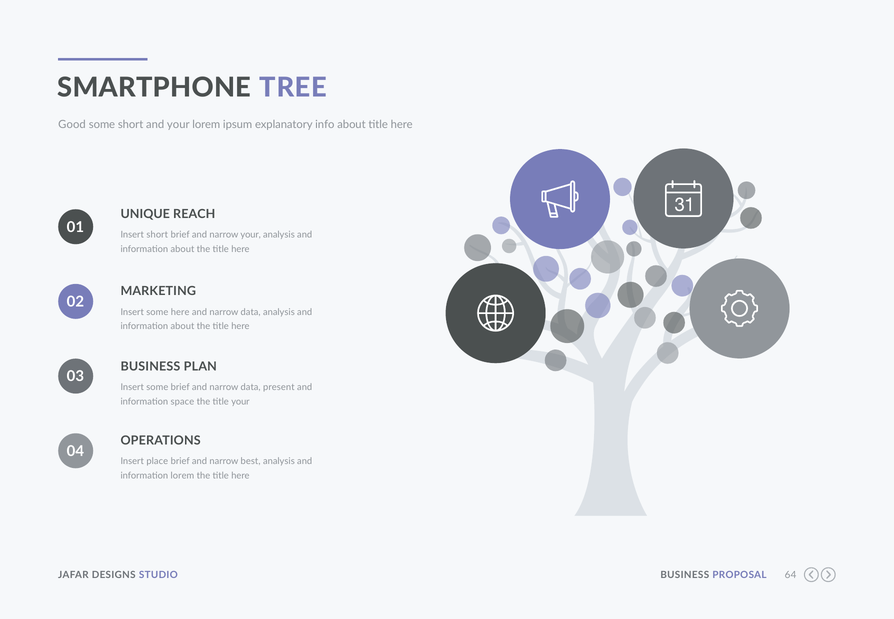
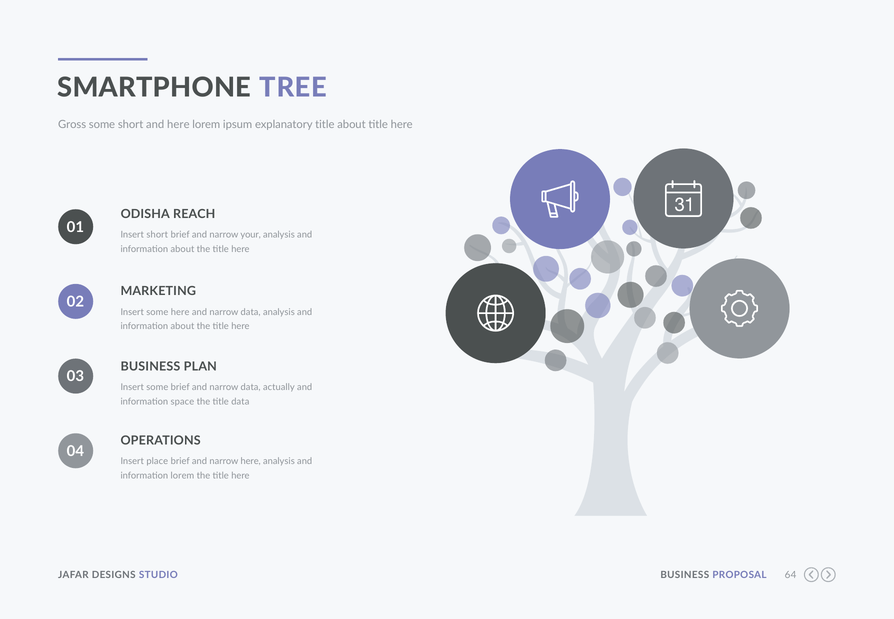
Good: Good -> Gross
and your: your -> here
explanatory info: info -> title
UNIQUE: UNIQUE -> ODISHA
present: present -> actually
title your: your -> data
narrow best: best -> here
